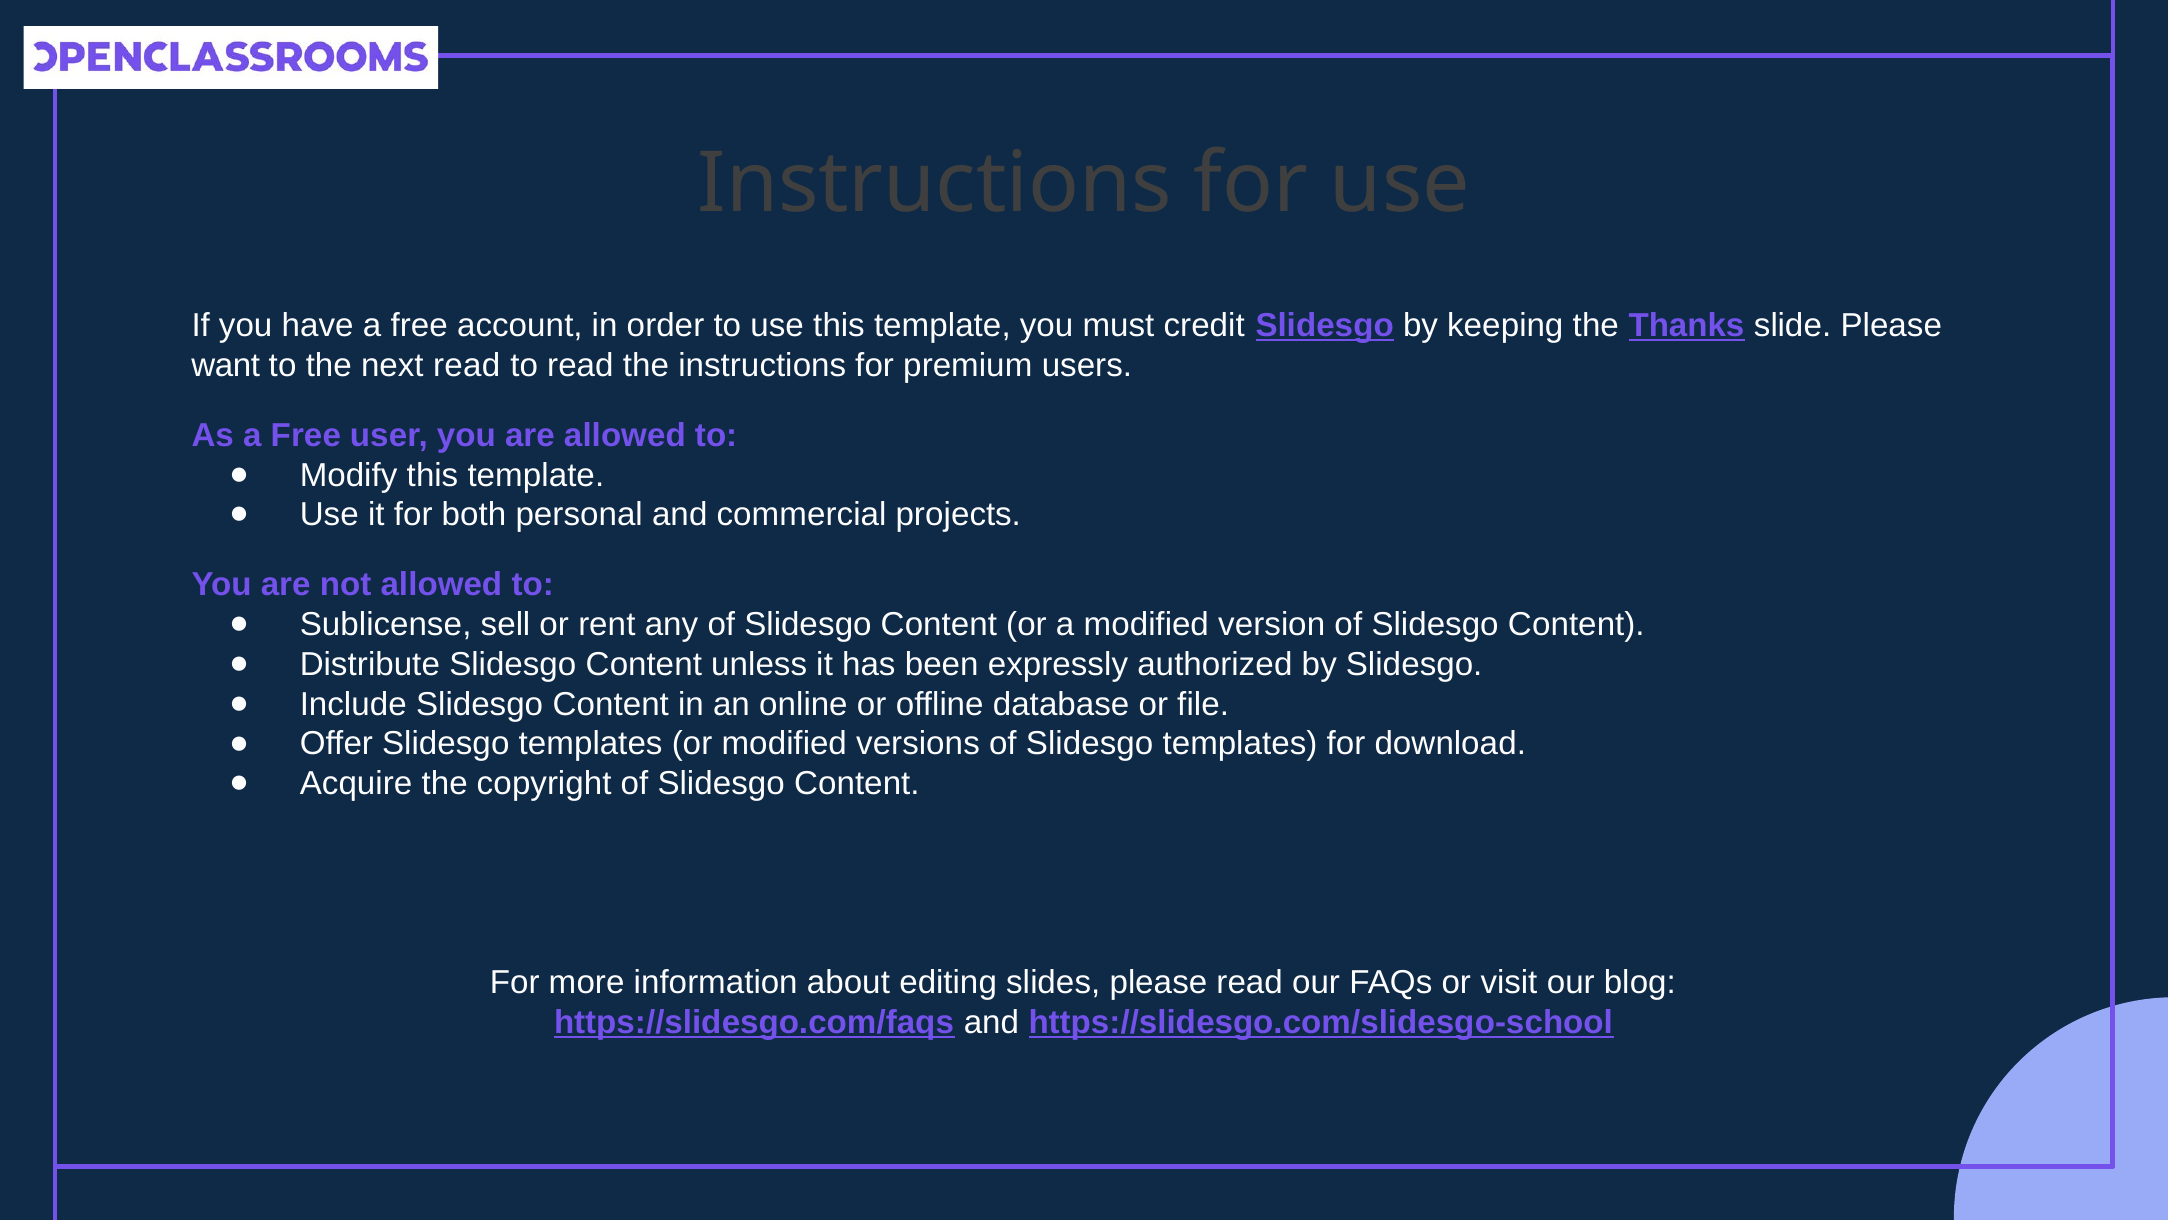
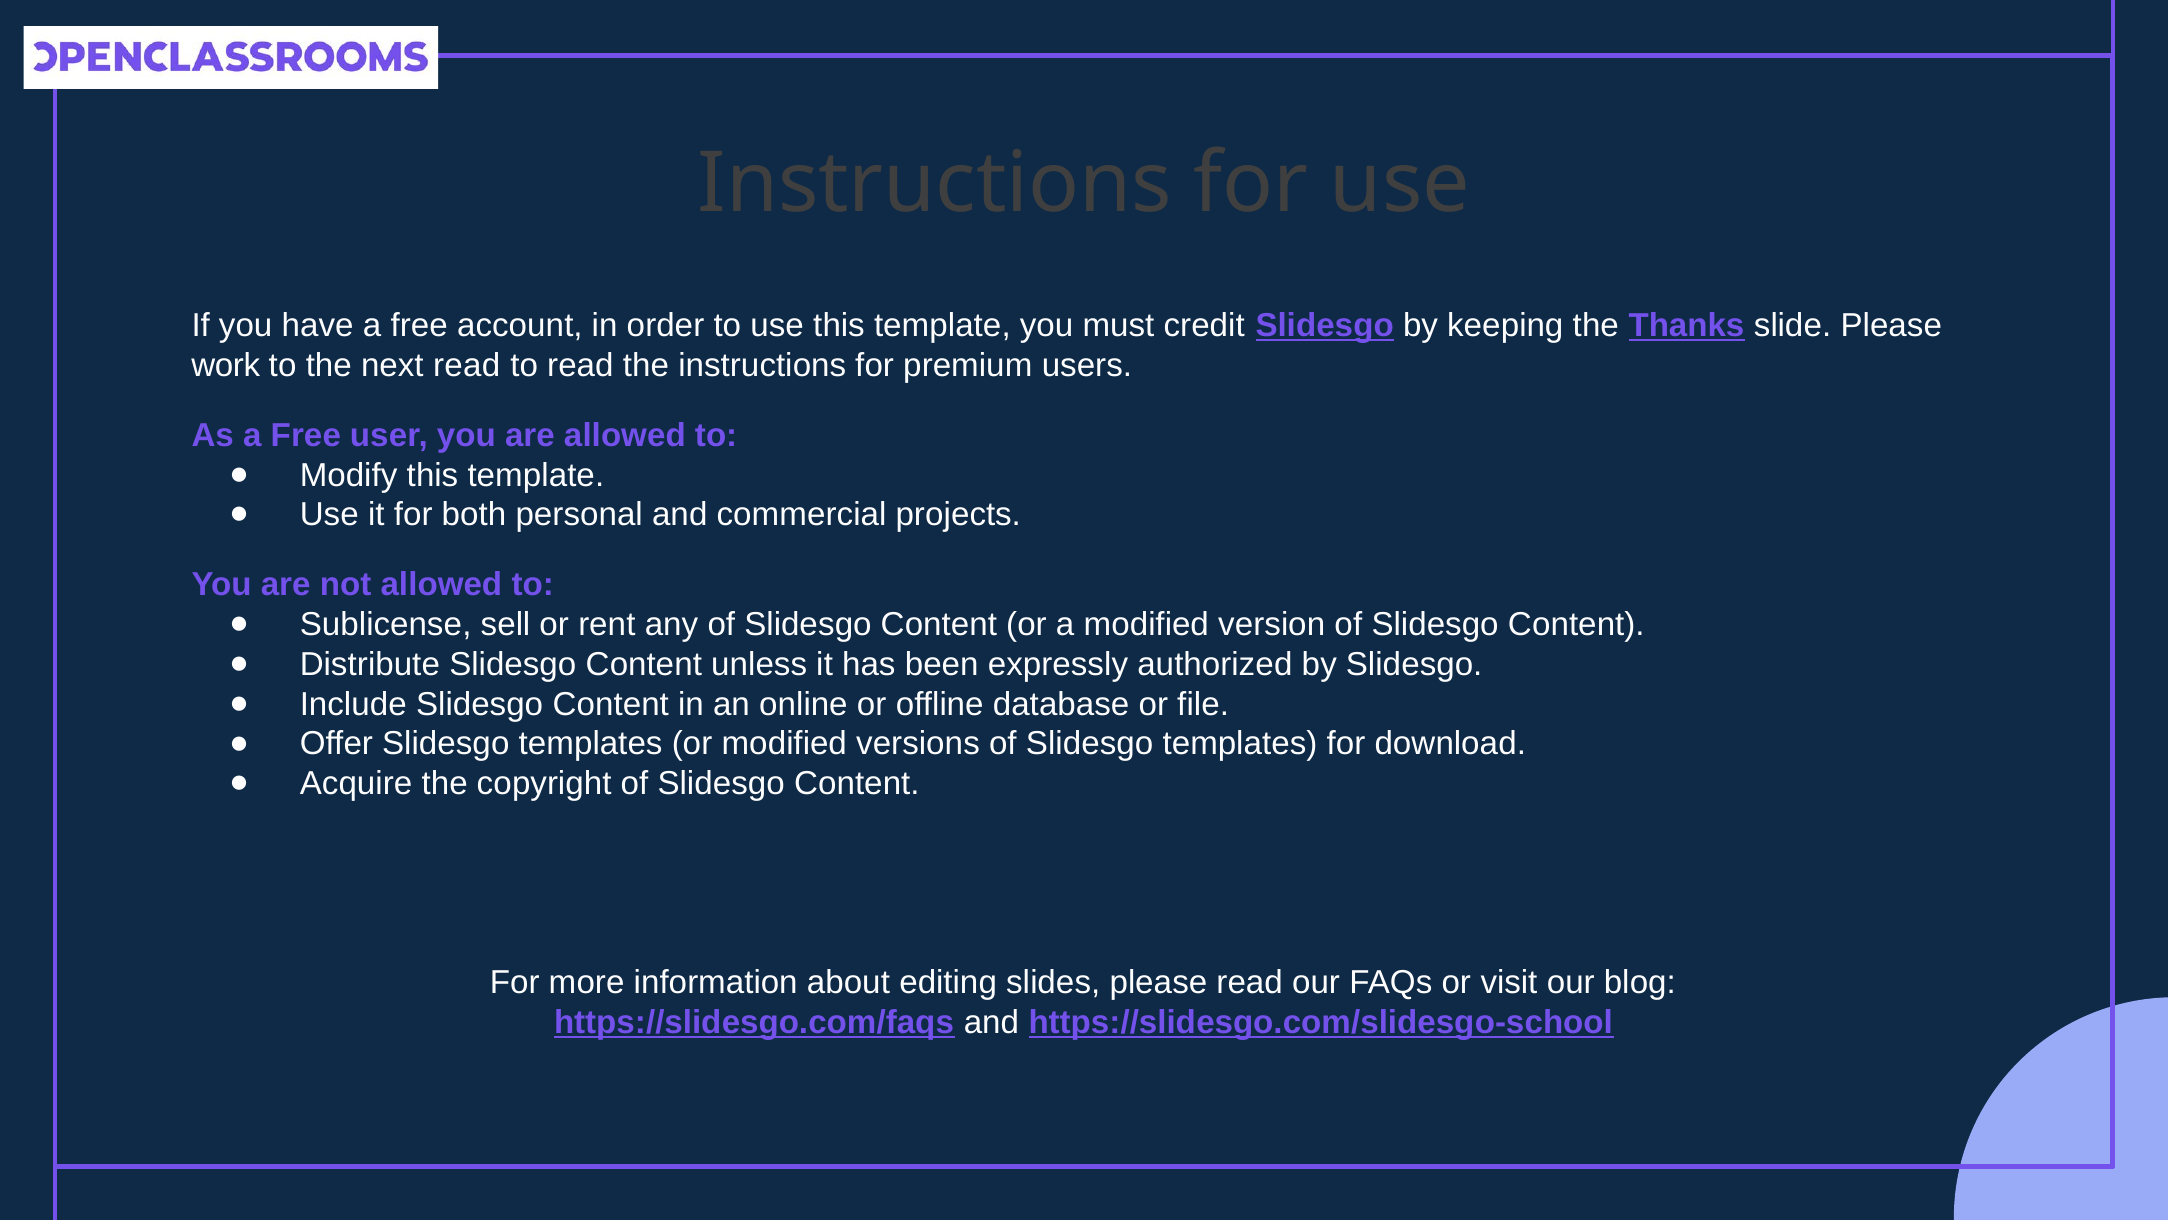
want: want -> work
